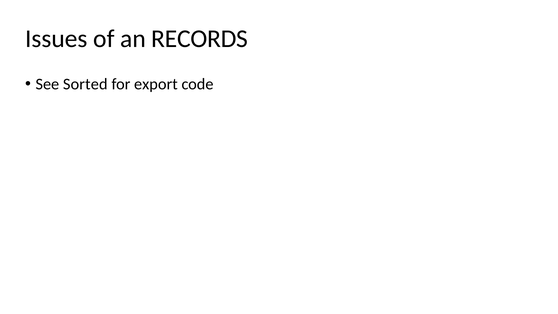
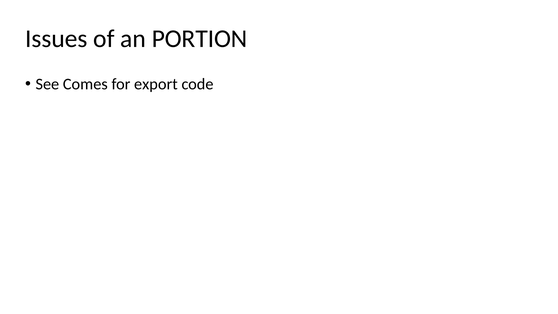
RECORDS: RECORDS -> PORTION
Sorted: Sorted -> Comes
